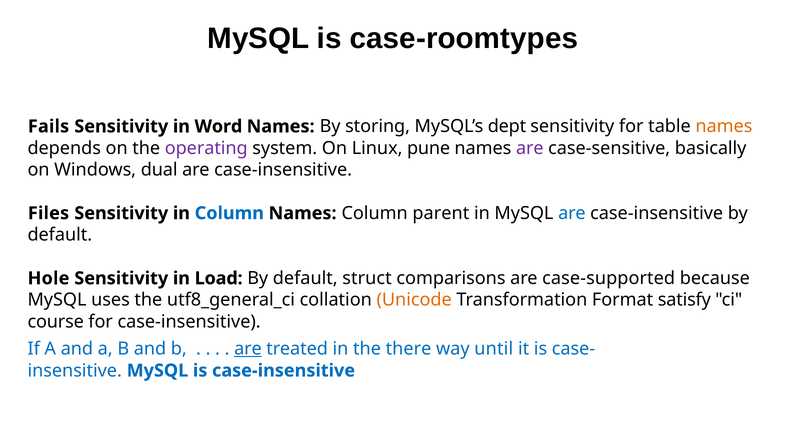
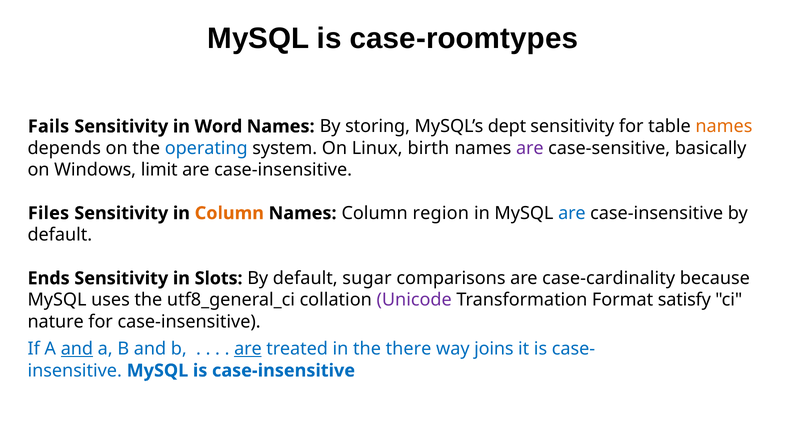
operating colour: purple -> blue
pune: pune -> birth
dual: dual -> limit
Column at (229, 213) colour: blue -> orange
parent: parent -> region
Hole: Hole -> Ends
Load: Load -> Slots
struct: struct -> sugar
case-supported: case-supported -> case-cardinality
Unicode colour: orange -> purple
course: course -> nature
and at (77, 349) underline: none -> present
until: until -> joins
